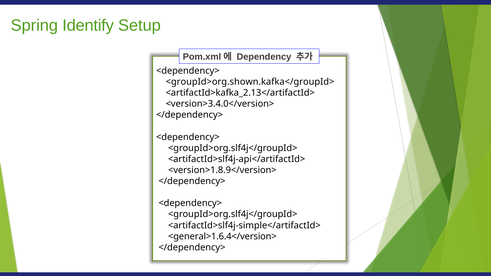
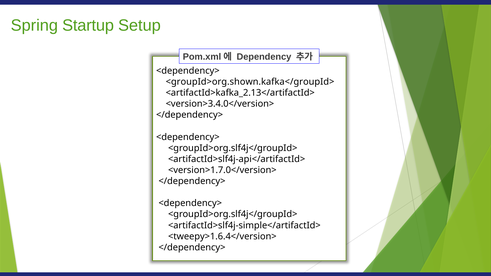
Identify: Identify -> Startup
<version>1.8.9</version>: <version>1.8.9</version> -> <version>1.7.0</version>
<general>1.6.4</version>: <general>1.6.4</version> -> <tweepy>1.6.4</version>
